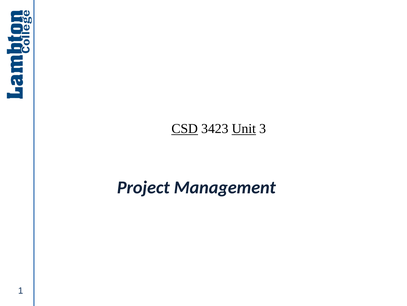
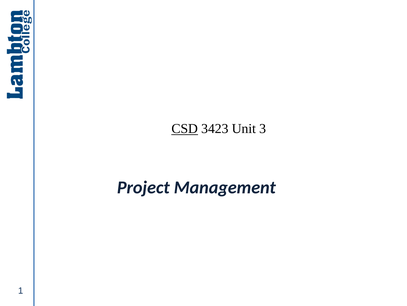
Unit underline: present -> none
